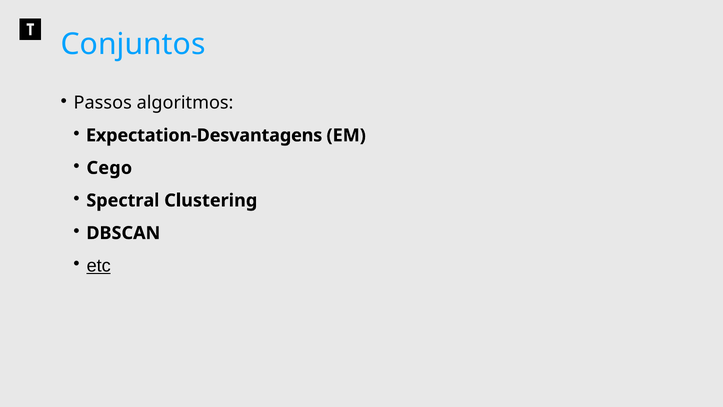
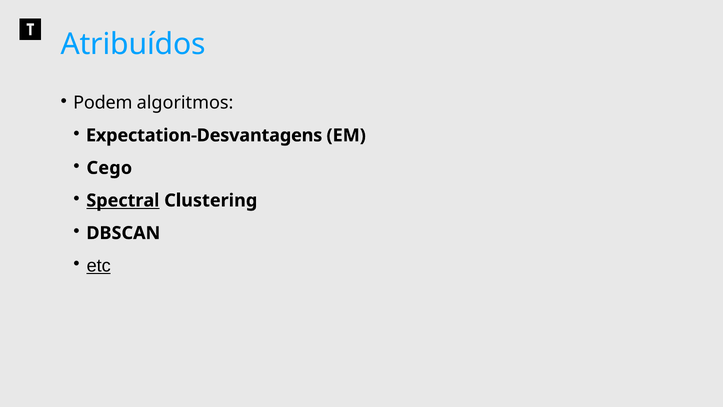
Conjuntos: Conjuntos -> Atribuídos
Passos: Passos -> Podem
Spectral underline: none -> present
